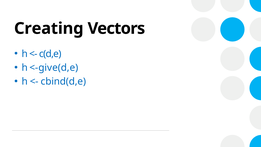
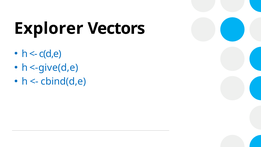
Creating: Creating -> Explorer
